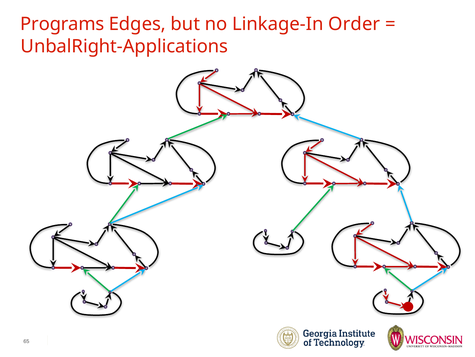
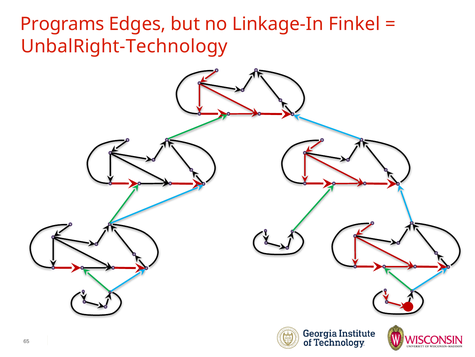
Order: Order -> Finkel
UnbalRight-Applications: UnbalRight-Applications -> UnbalRight-Technology
